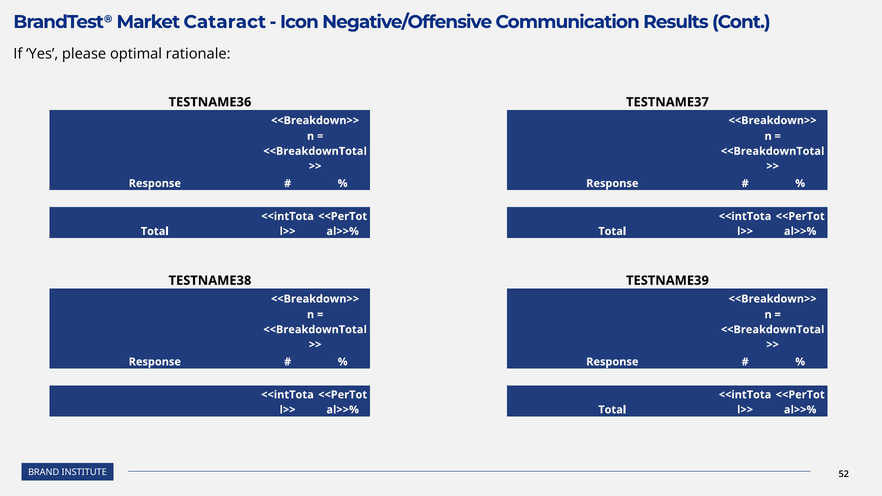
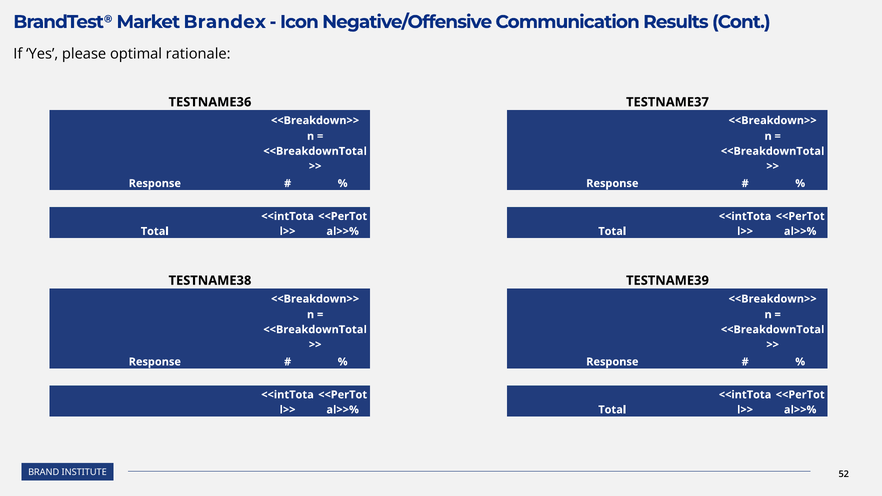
Cataract: Cataract -> Brandex
